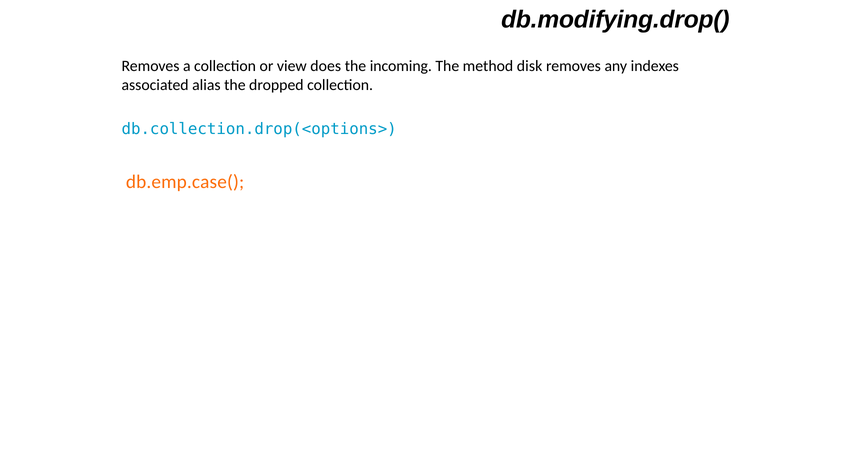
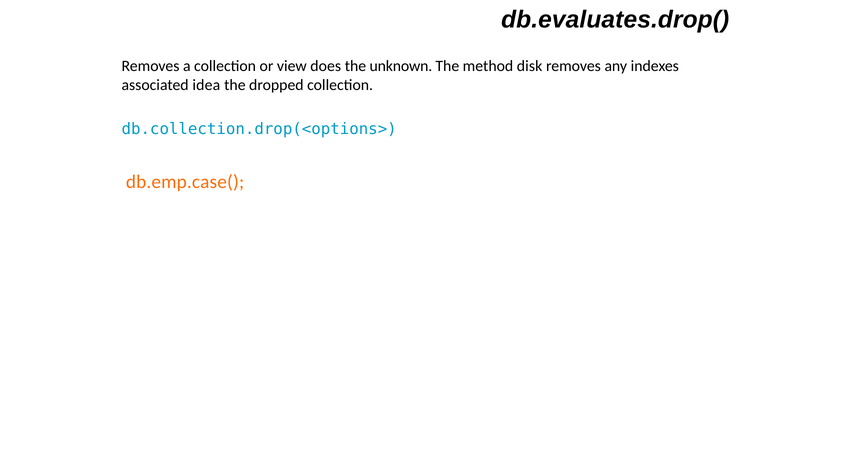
db.modifying.drop(: db.modifying.drop( -> db.evaluates.drop(
incoming: incoming -> unknown
alias: alias -> idea
